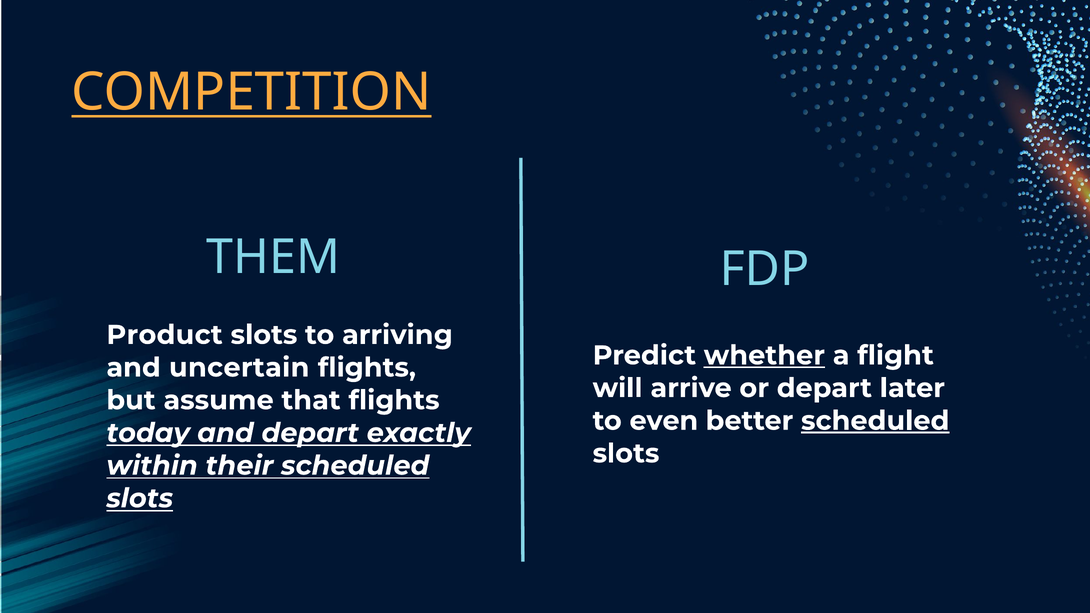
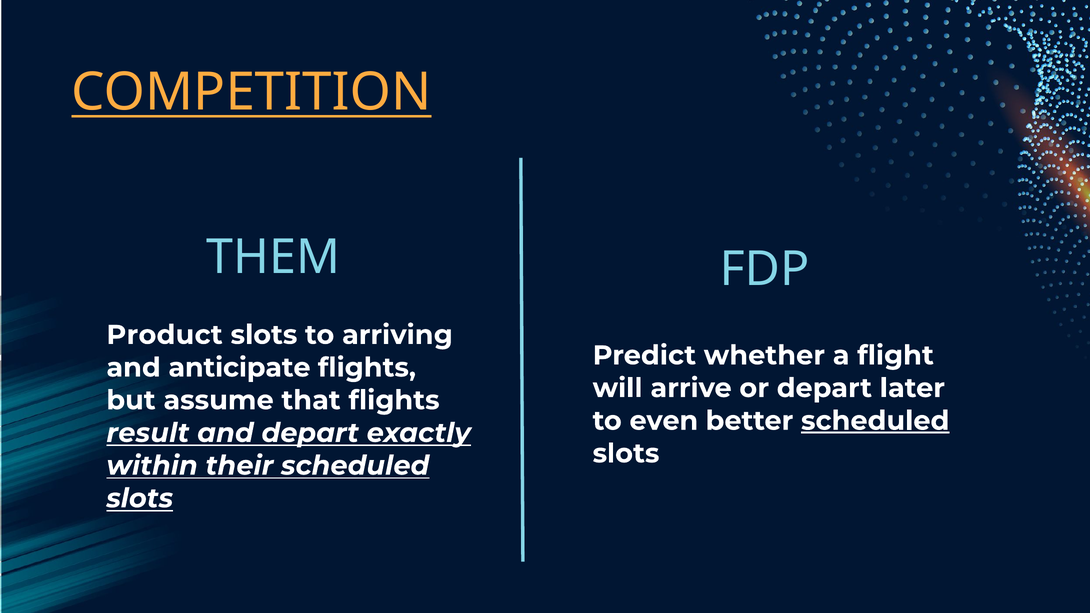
whether underline: present -> none
uncertain: uncertain -> anticipate
today: today -> result
